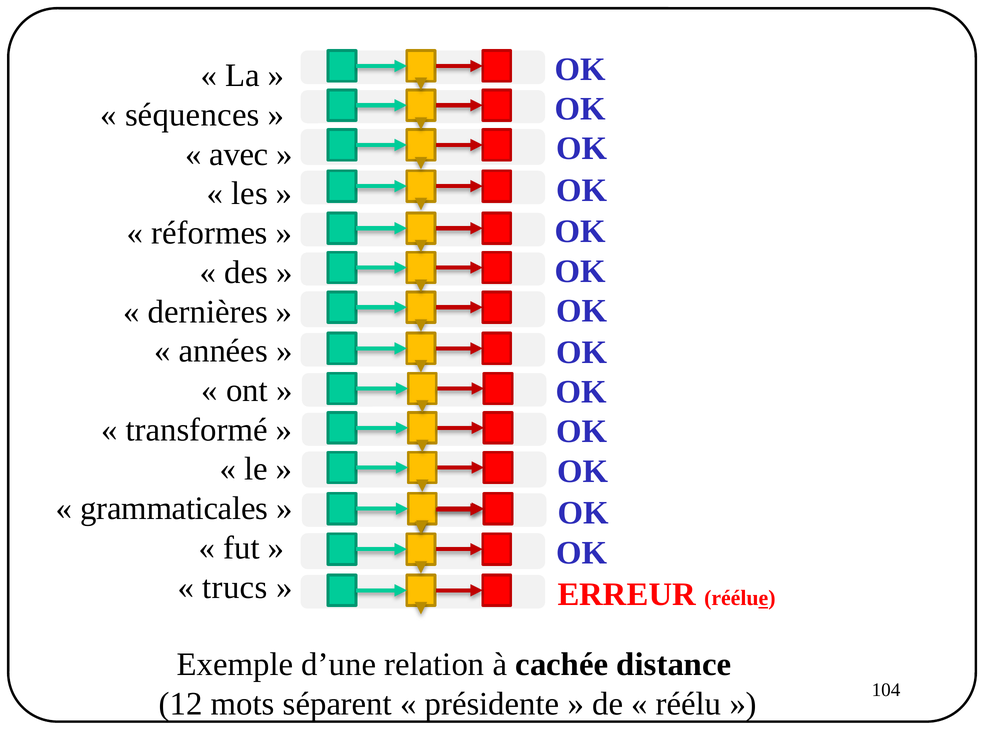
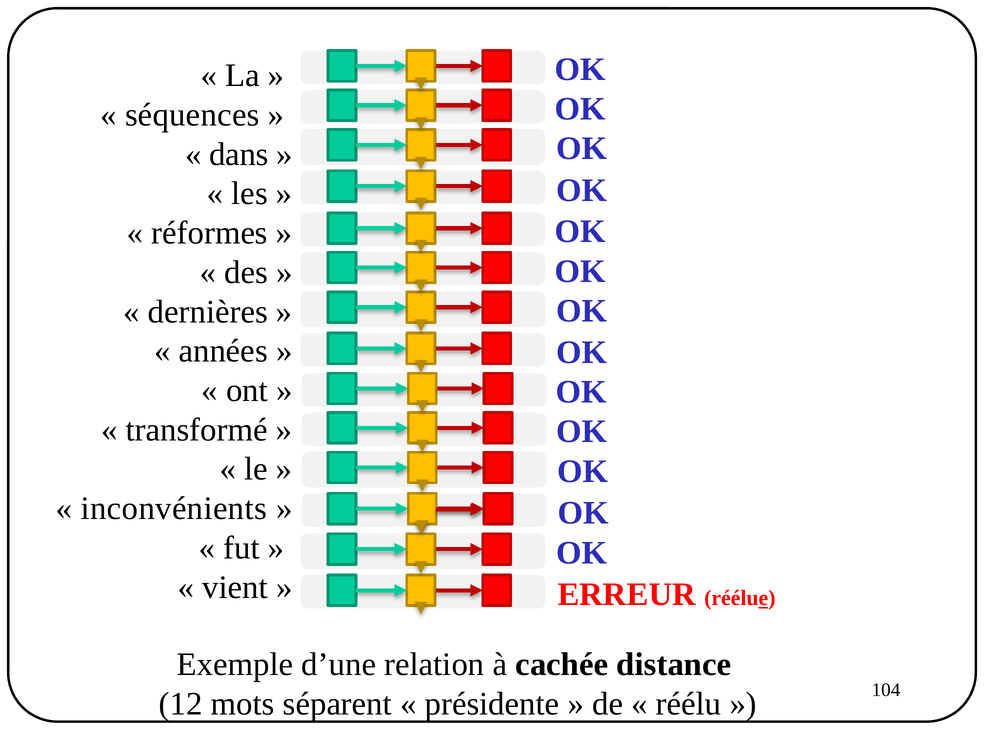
avec: avec -> dans
grammaticales: grammaticales -> inconvénients
trucs: trucs -> vient
